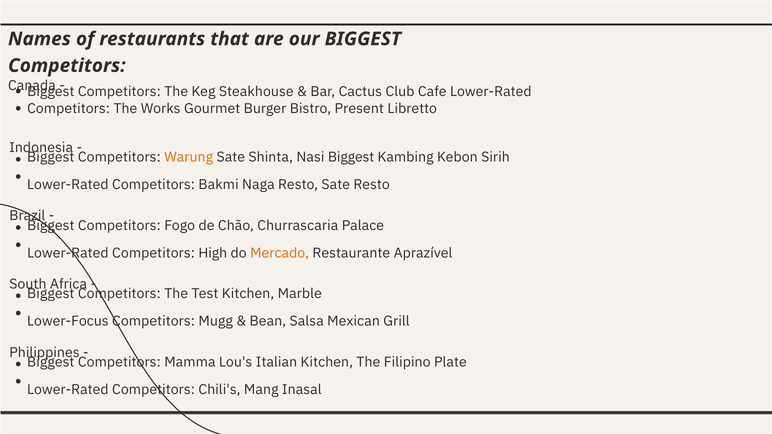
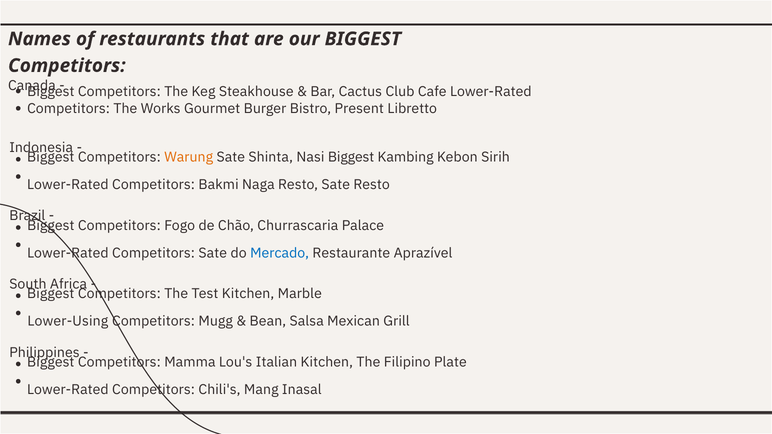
Competitors High: High -> Sate
Mercado colour: orange -> blue
Lower-Focus: Lower-Focus -> Lower-Using
